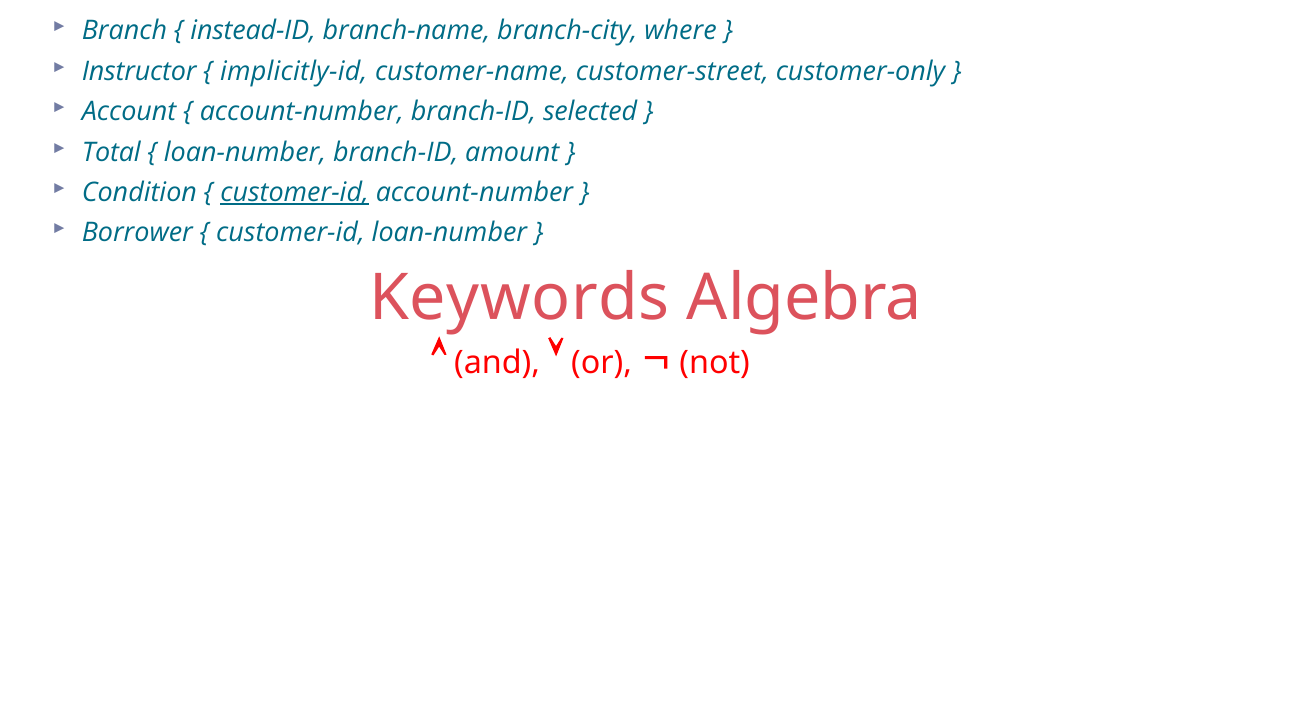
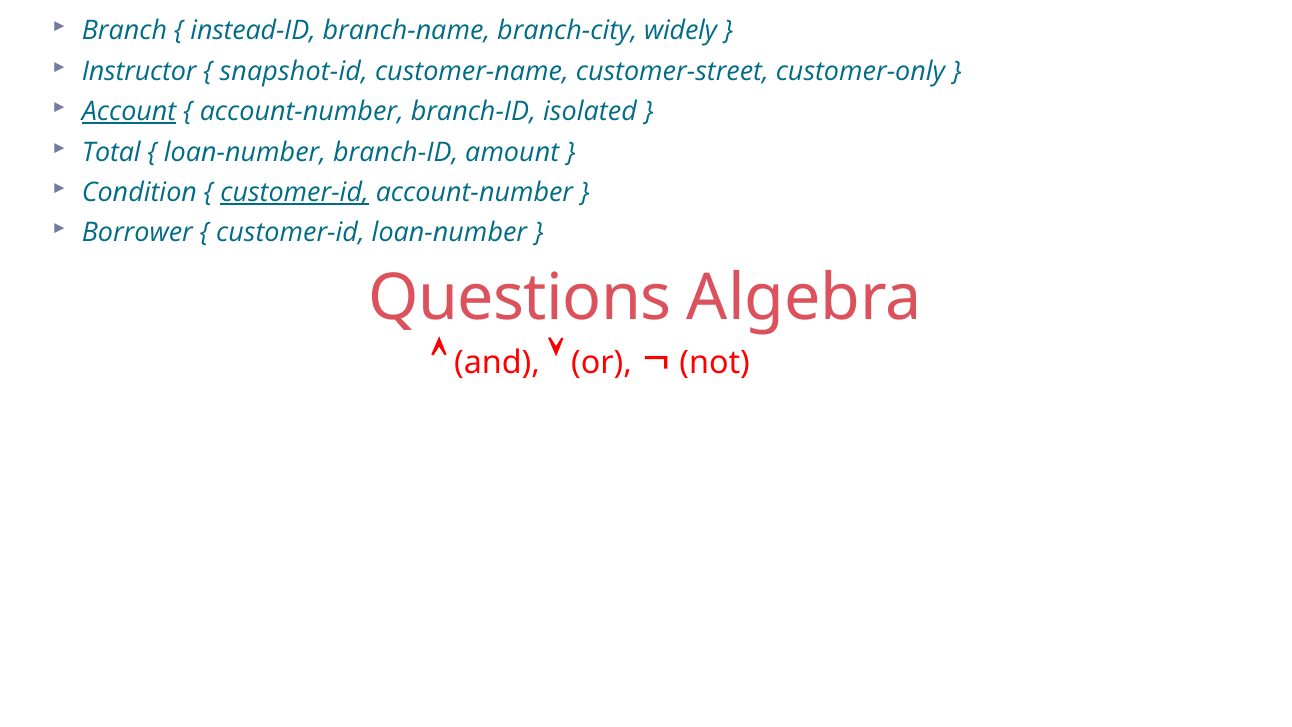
where: where -> widely
implicitly-id: implicitly-id -> snapshot-id
Account underline: none -> present
selected: selected -> isolated
Keywords: Keywords -> Questions
